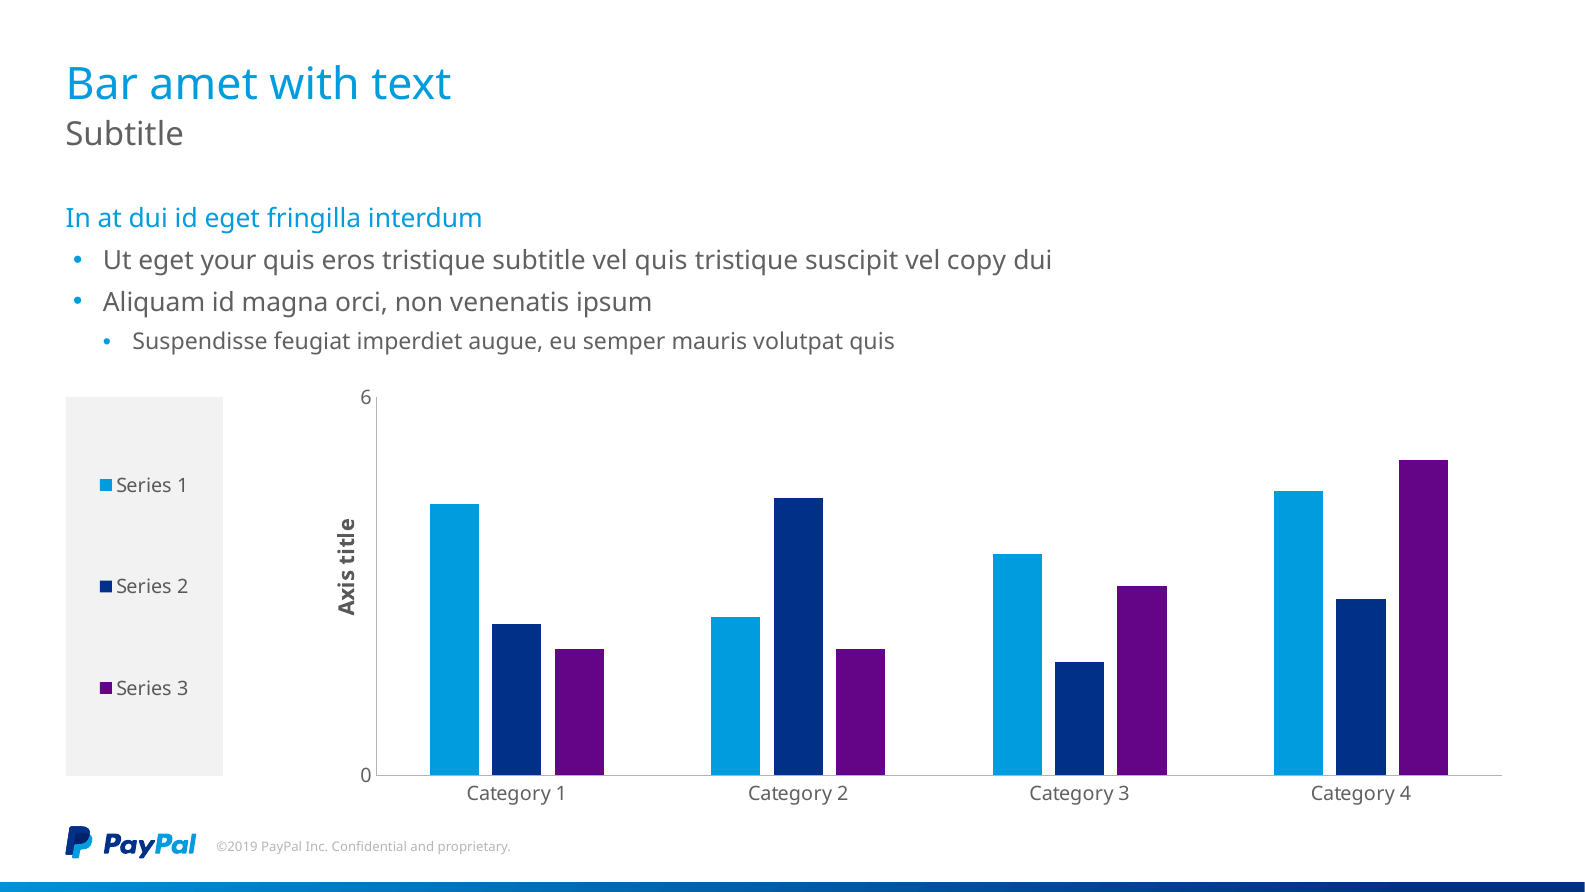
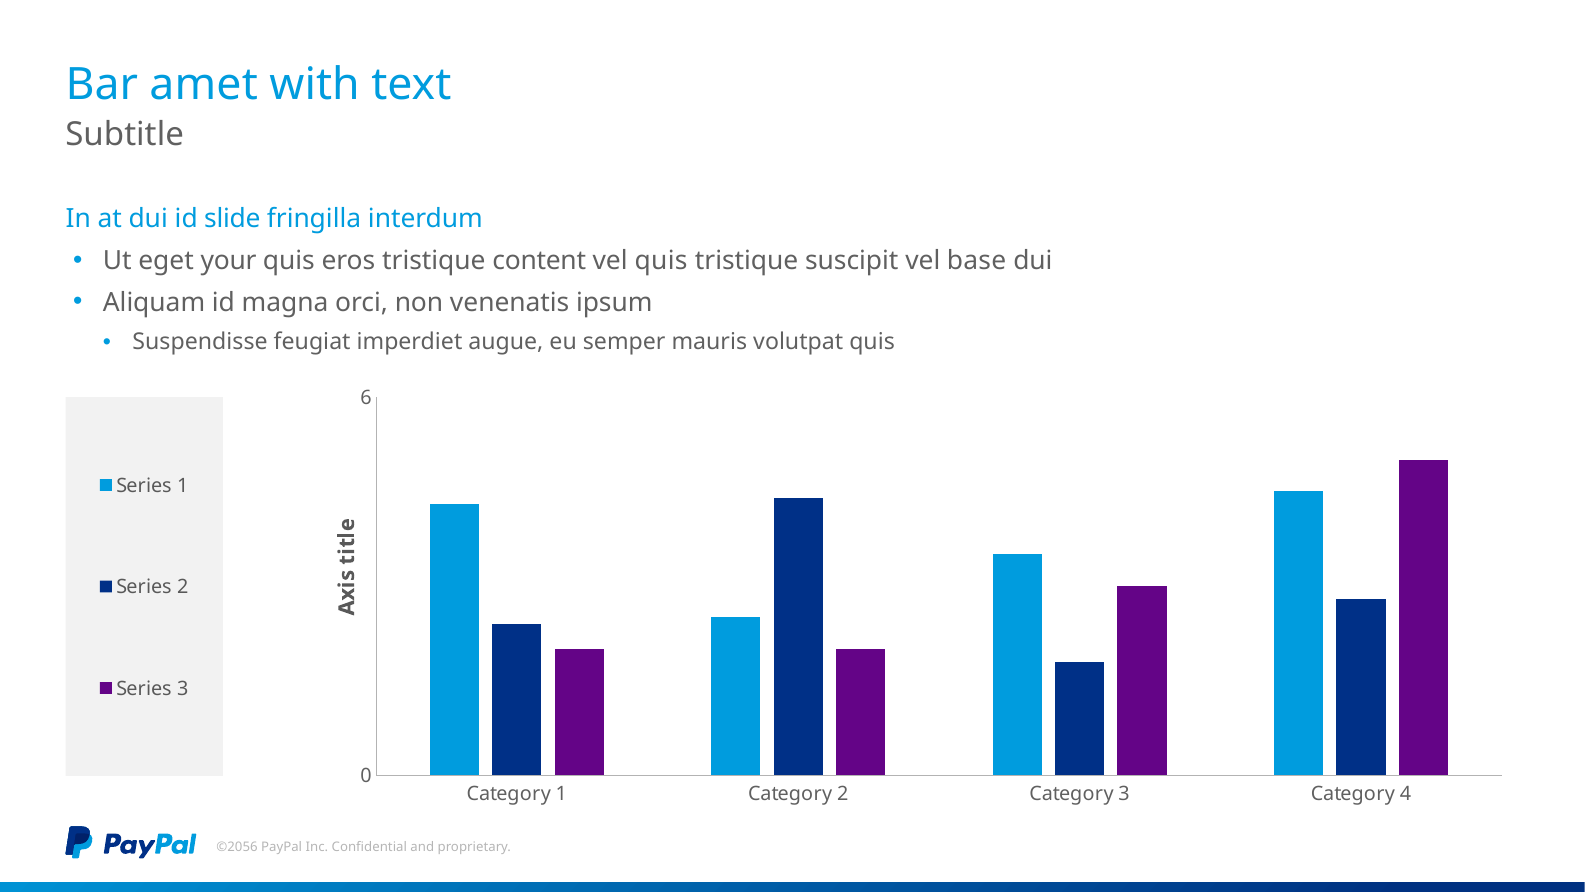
id eget: eget -> slide
tristique subtitle: subtitle -> content
copy: copy -> base
©2019: ©2019 -> ©2056
